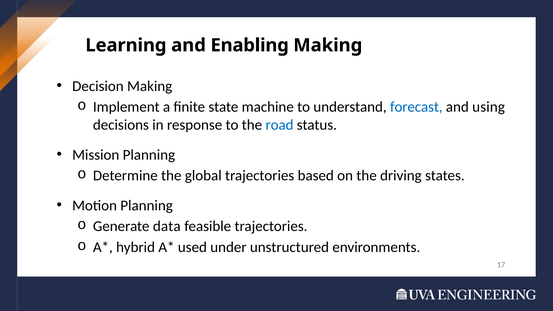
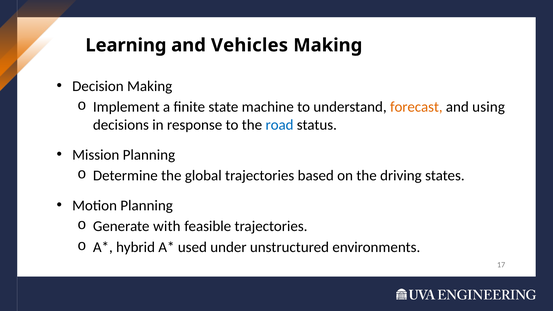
Enabling: Enabling -> Vehicles
forecast colour: blue -> orange
data: data -> with
